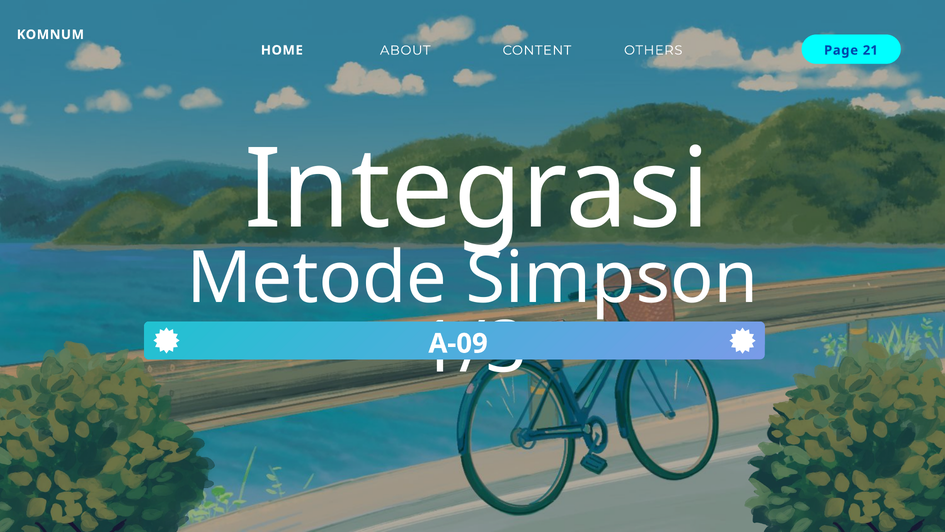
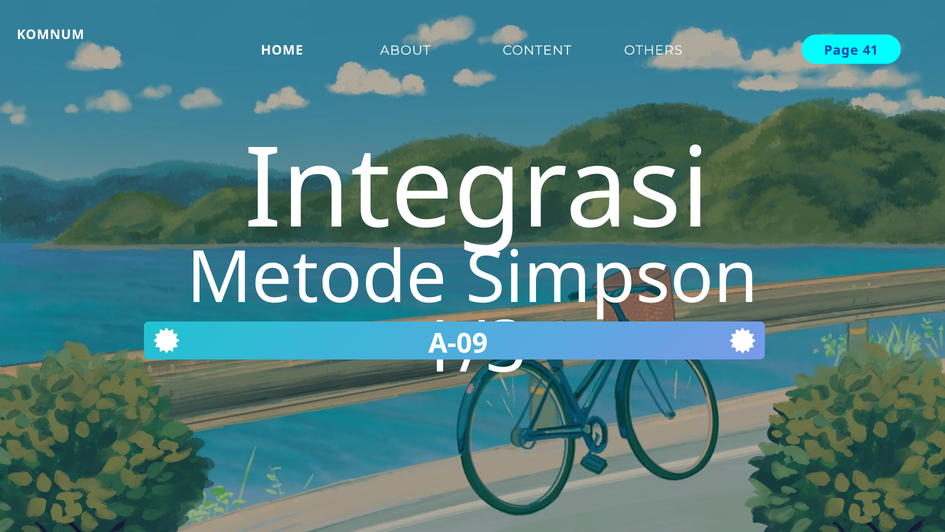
21: 21 -> 41
